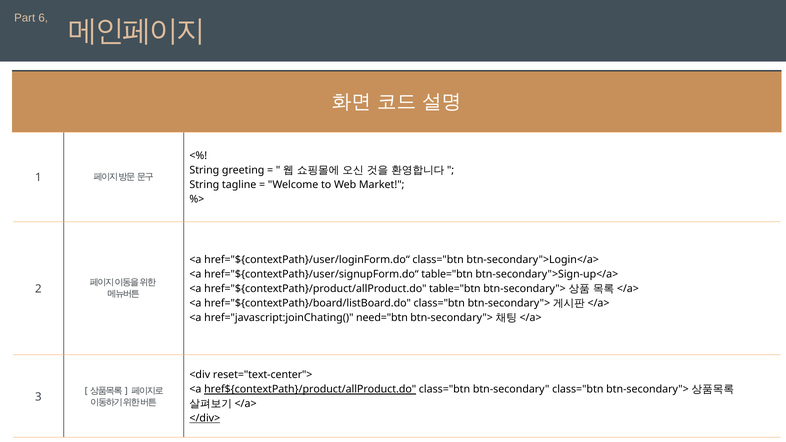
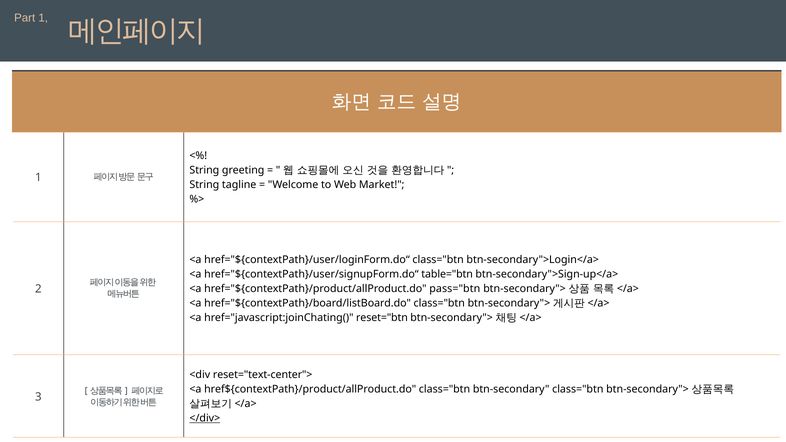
Part 6: 6 -> 1
href="${contextPath}/product/allProduct.do table="btn: table="btn -> pass="btn
need="btn: need="btn -> reset="btn
href${contextPath}/product/allProduct.do underline: present -> none
